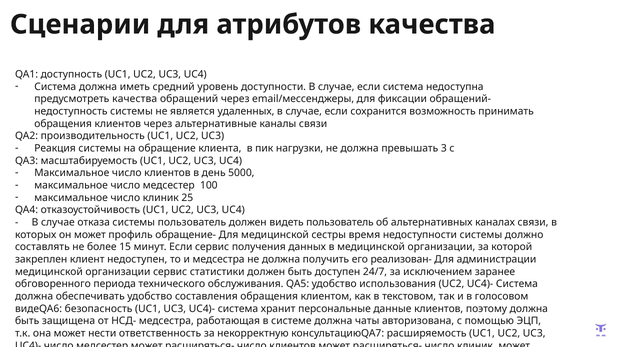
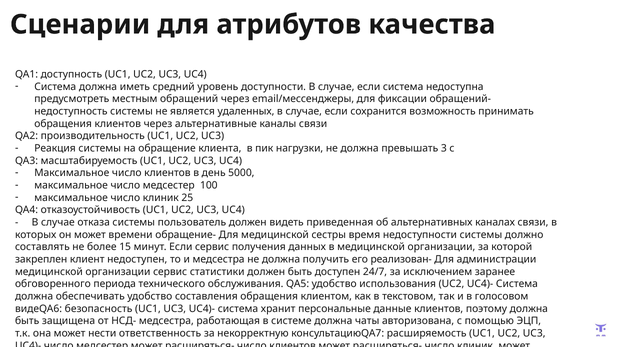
предусмотреть качества: качества -> местным
видеть пользователь: пользователь -> приведенная
профиль: профиль -> времени
